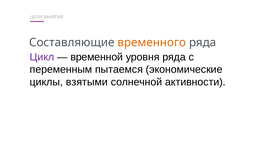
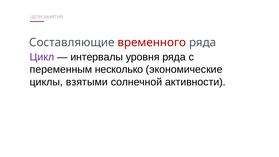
временного colour: orange -> red
временной: временной -> интервалы
пытаемся: пытаемся -> несколько
